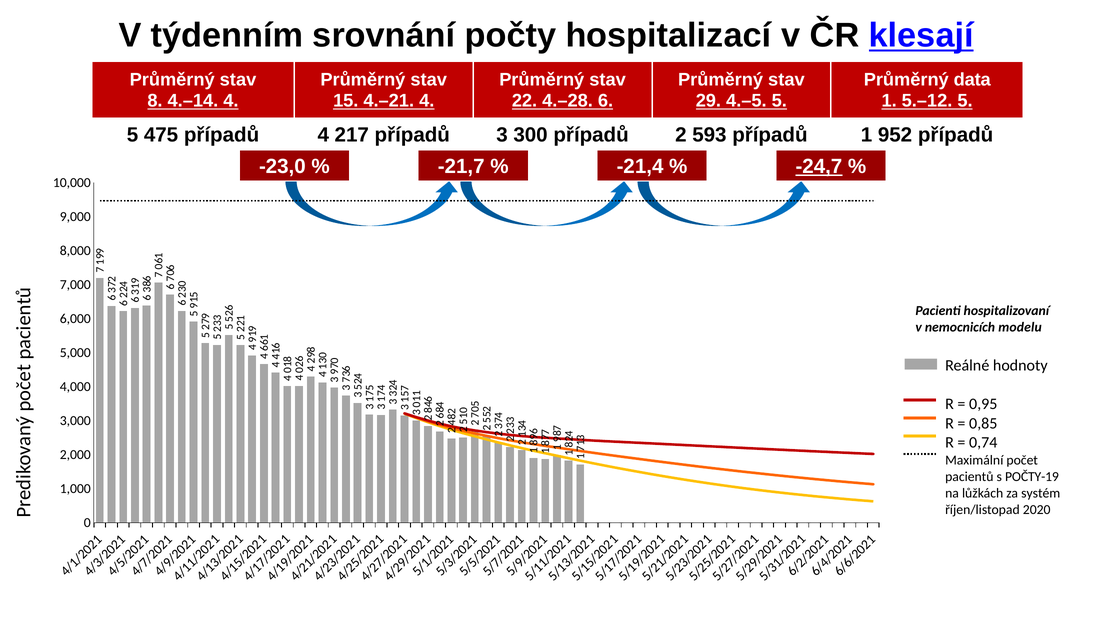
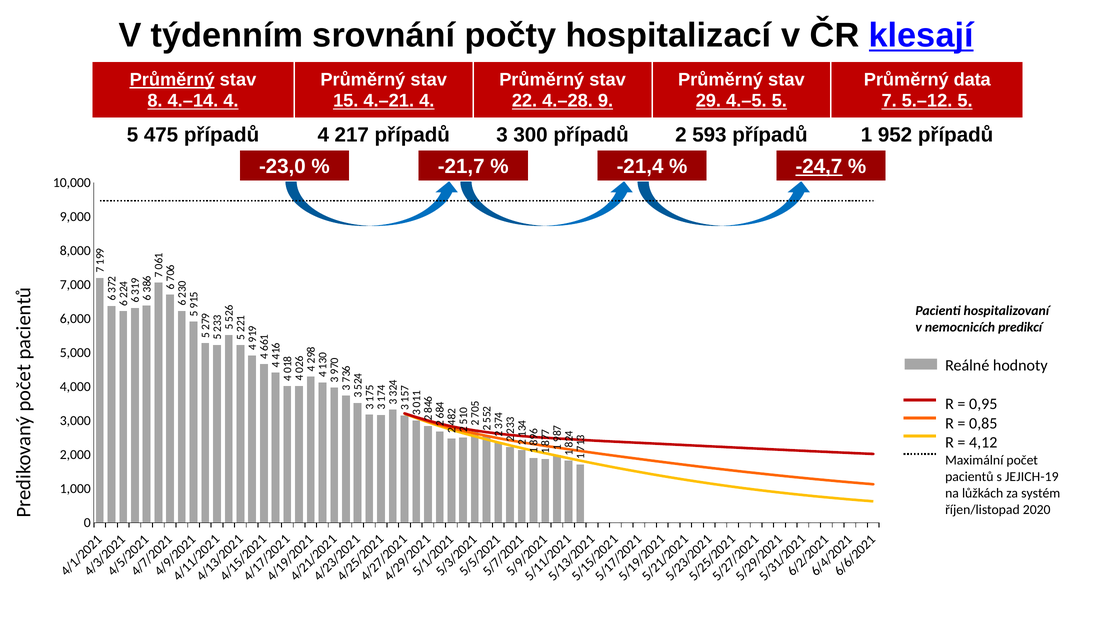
Průměrný at (172, 80) underline: none -> present
4.–28 6: 6 -> 9
4.–5 5 1: 1 -> 7
modelu: modelu -> predikcí
0,74: 0,74 -> 4,12
POČTY-19: POČTY-19 -> JEJICH-19
